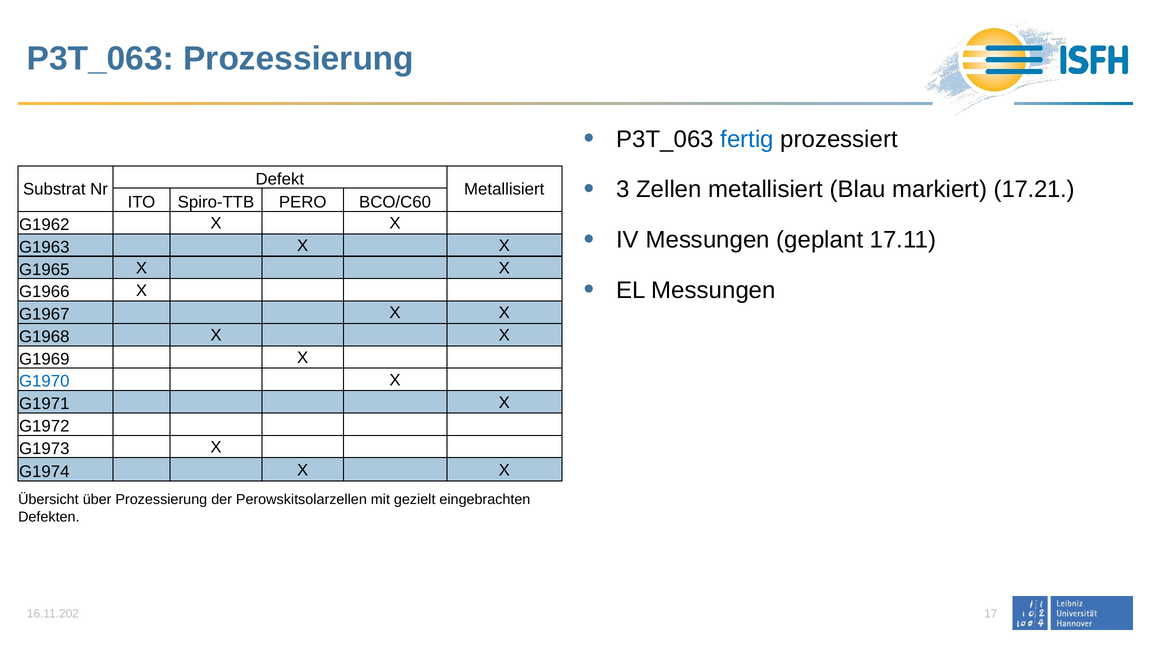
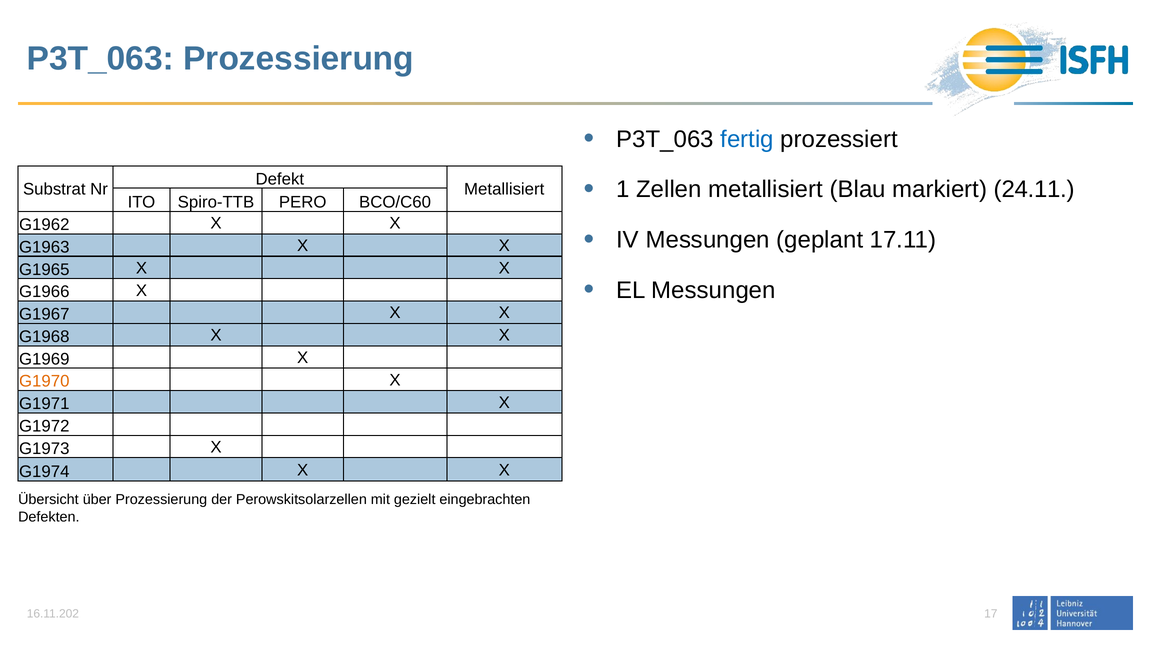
3: 3 -> 1
17.21: 17.21 -> 24.11
G1970 colour: blue -> orange
